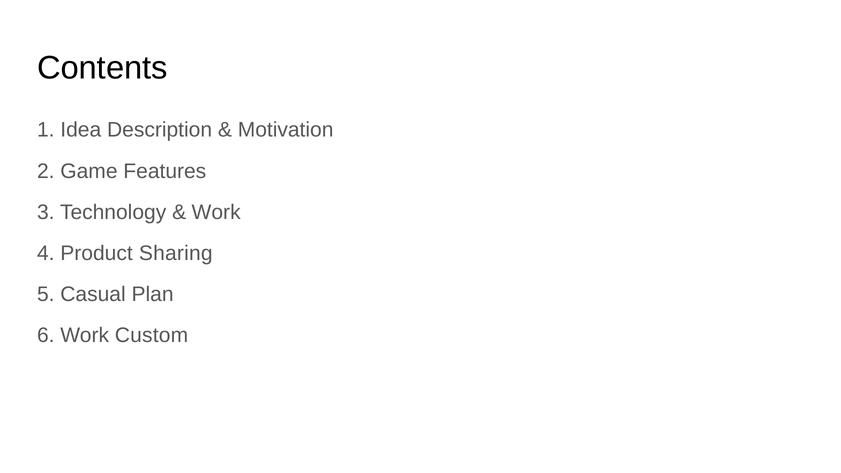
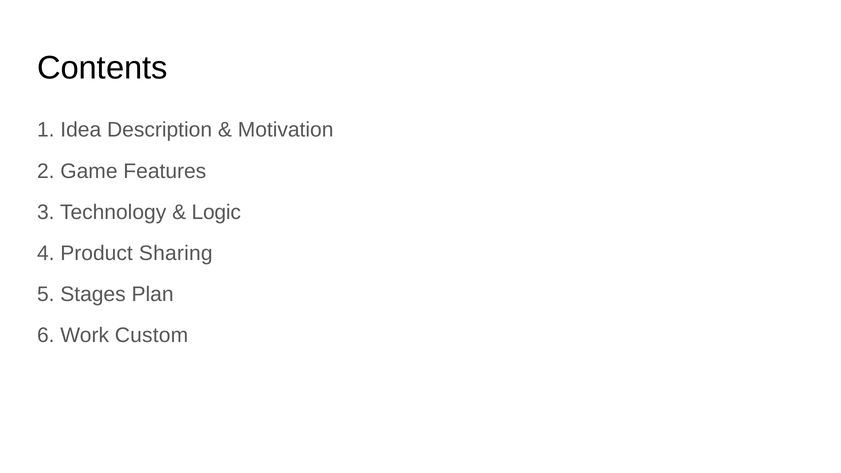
Work at (216, 212): Work -> Logic
Casual: Casual -> Stages
